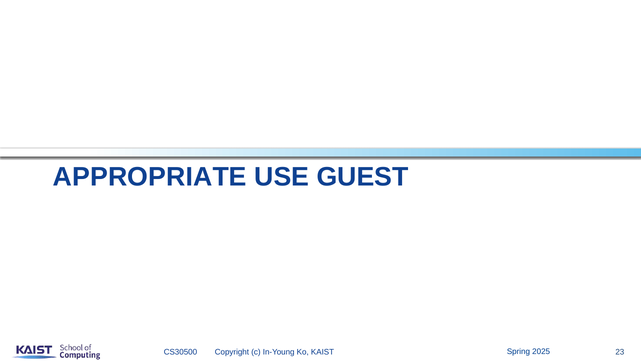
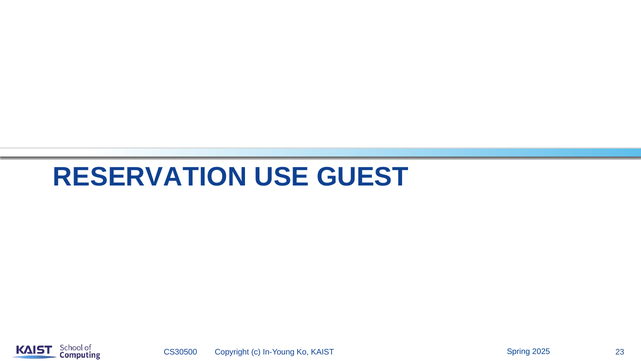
APPROPRIATE: APPROPRIATE -> RESERVATION
